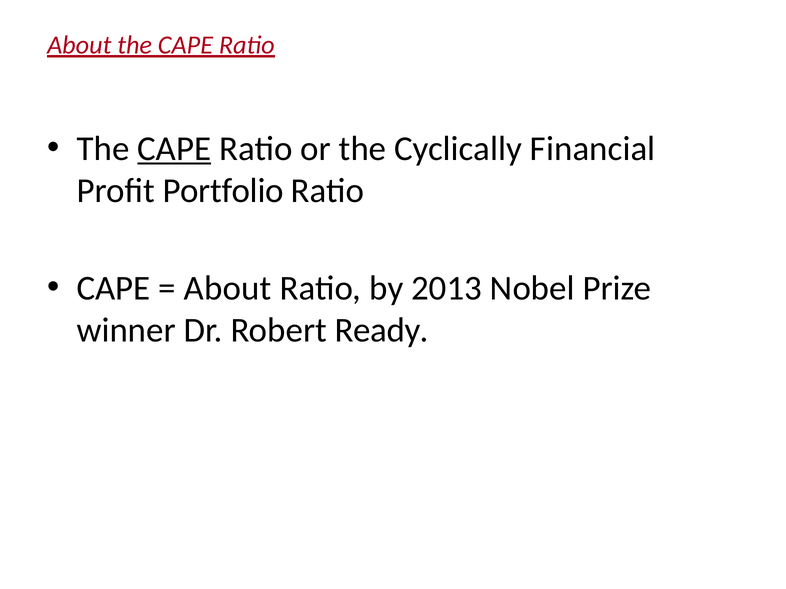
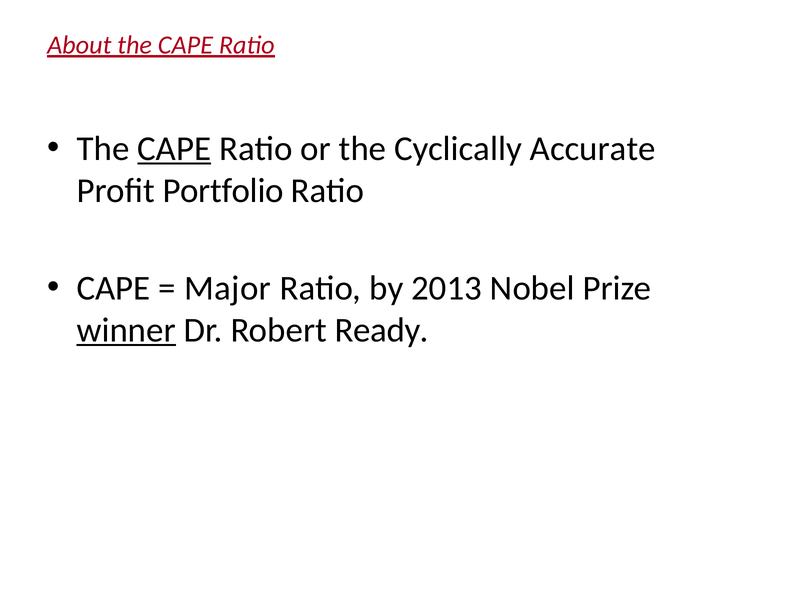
Financial: Financial -> Accurate
About at (228, 289): About -> Major
winner underline: none -> present
